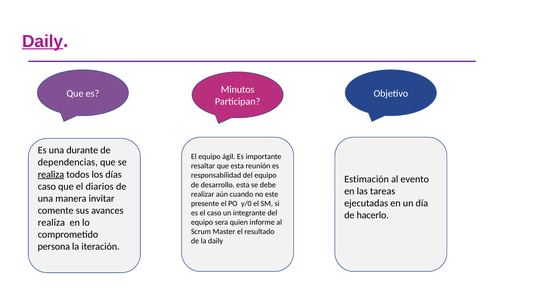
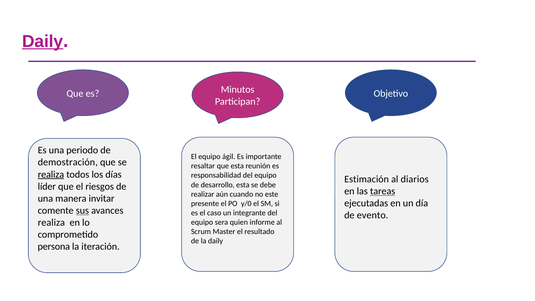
durante: durante -> periodo
dependencias: dependencias -> demostración
evento: evento -> diarios
caso at (47, 186): caso -> líder
diarios: diarios -> riesgos
tareas underline: none -> present
sus underline: none -> present
hacerlo: hacerlo -> evento
